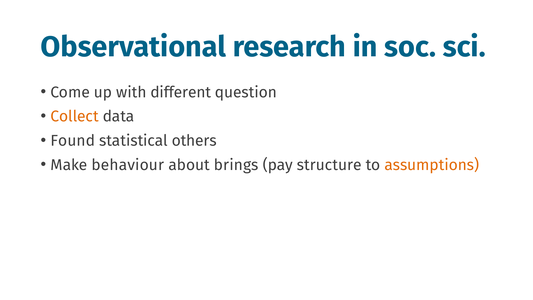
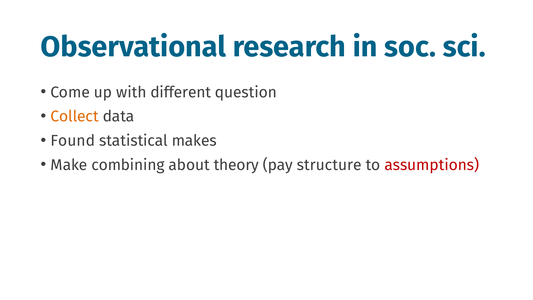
others: others -> makes
behaviour: behaviour -> combining
brings: brings -> theory
assumptions colour: orange -> red
